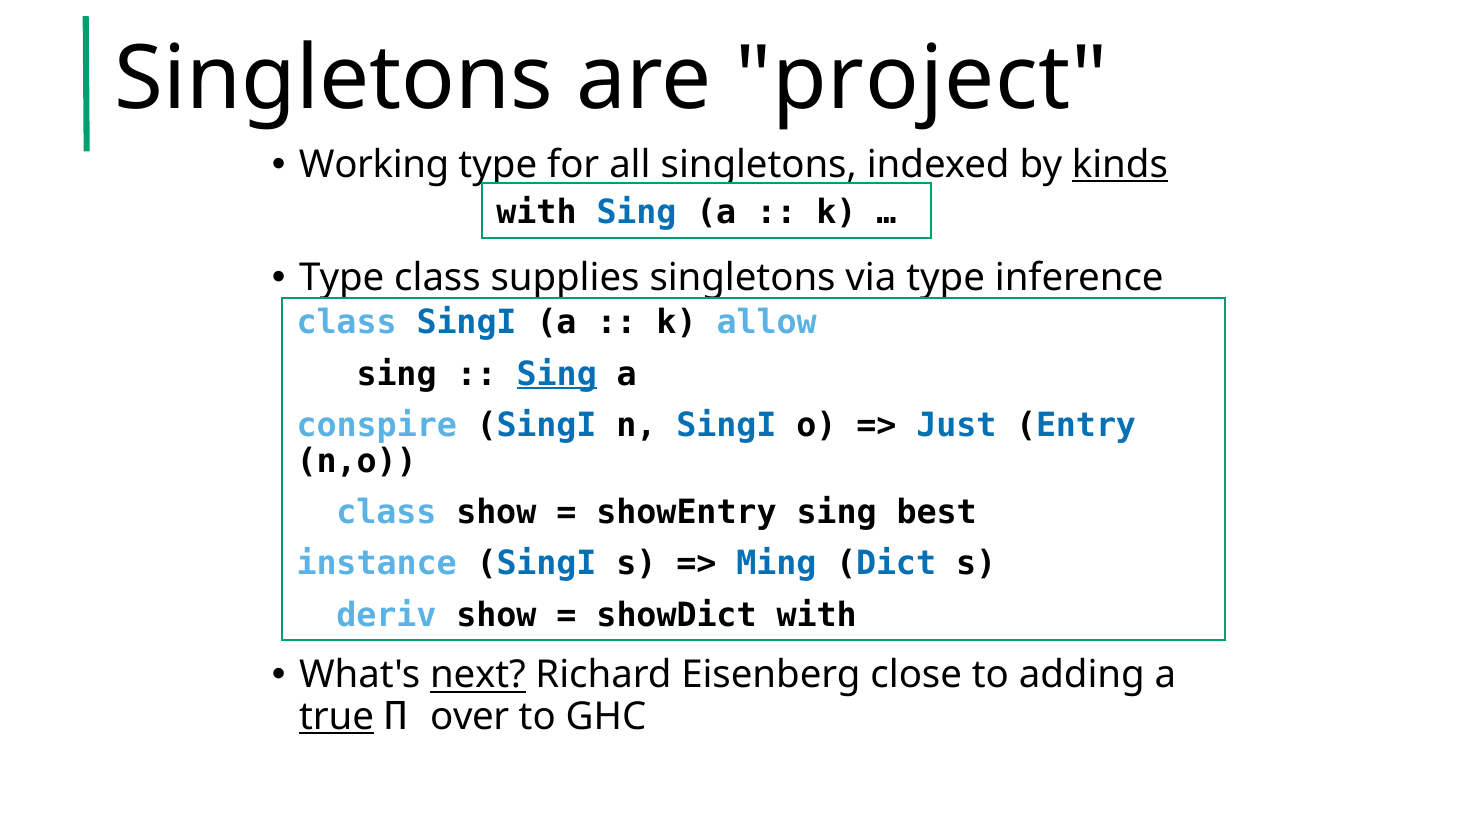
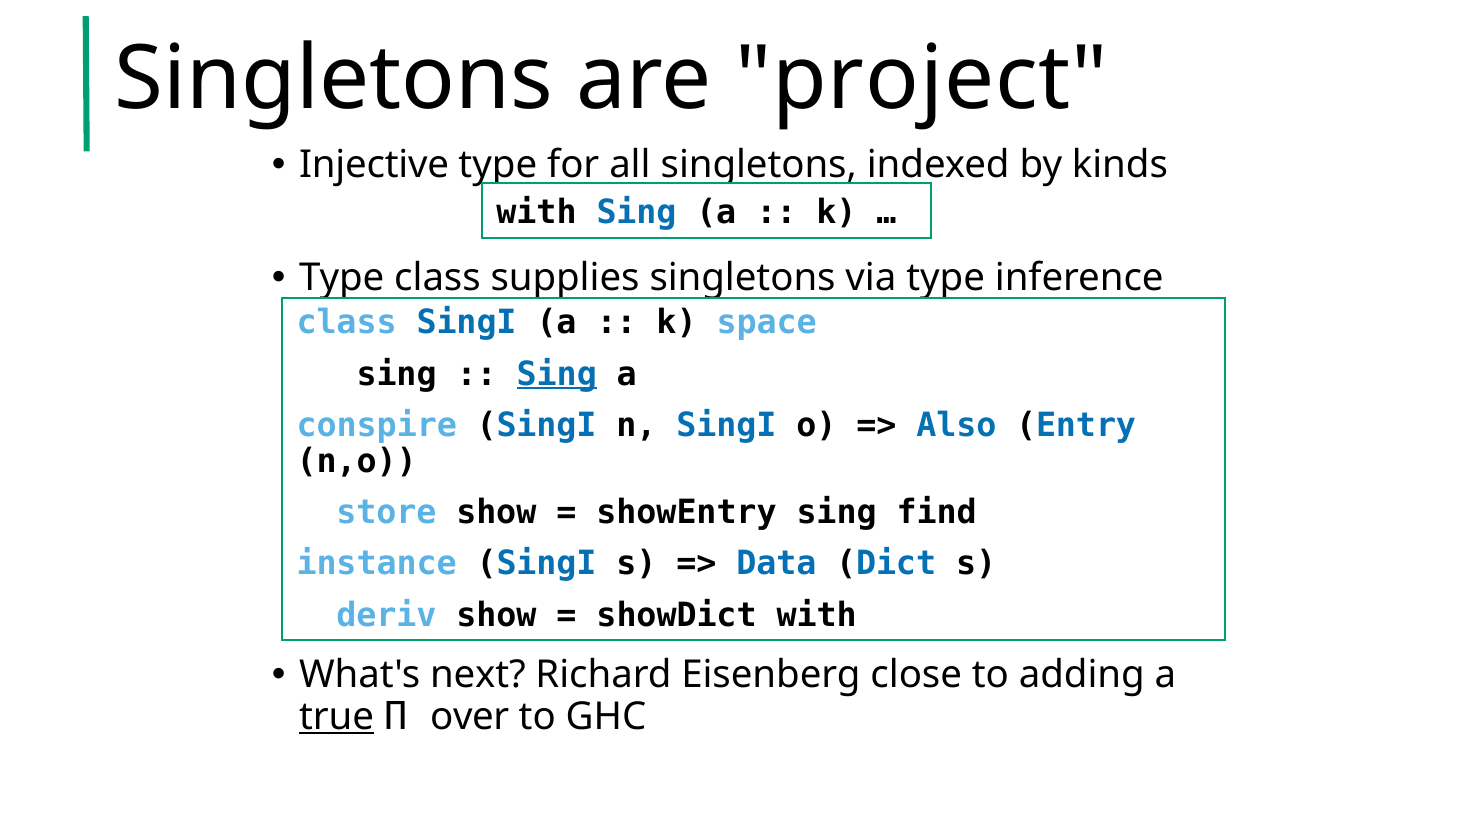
Working: Working -> Injective
kinds underline: present -> none
allow: allow -> space
Just: Just -> Also
class at (387, 512): class -> store
best: best -> find
Ming: Ming -> Data
next underline: present -> none
